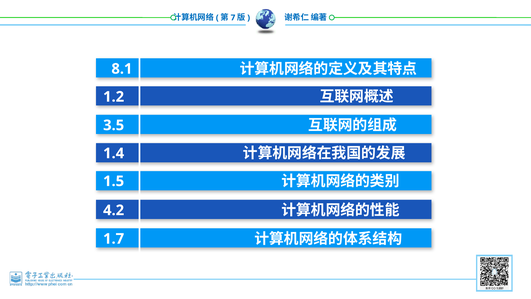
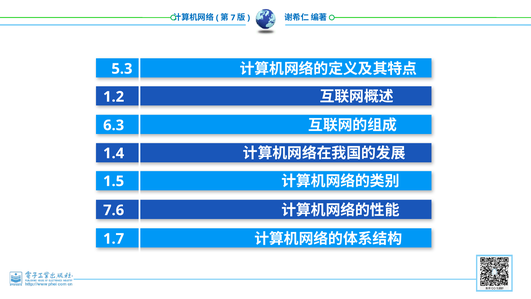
8.1: 8.1 -> 5.3
3.5: 3.5 -> 6.3
4.2: 4.2 -> 7.6
